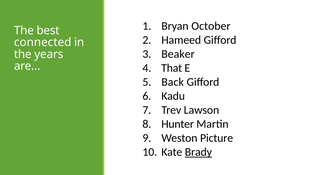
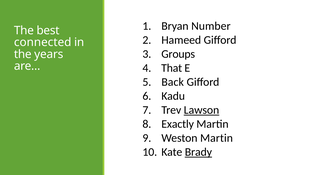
October: October -> Number
Beaker: Beaker -> Groups
Lawson underline: none -> present
Hunter: Hunter -> Exactly
Weston Picture: Picture -> Martin
